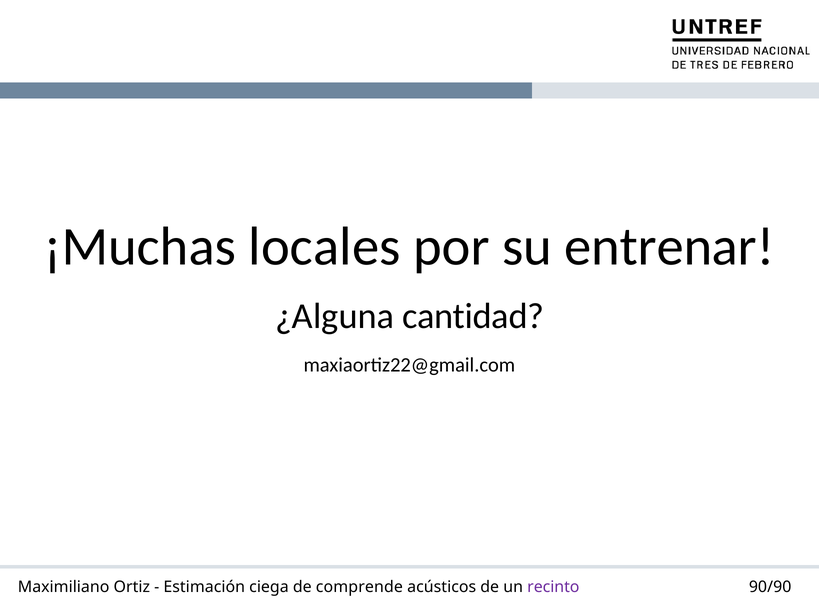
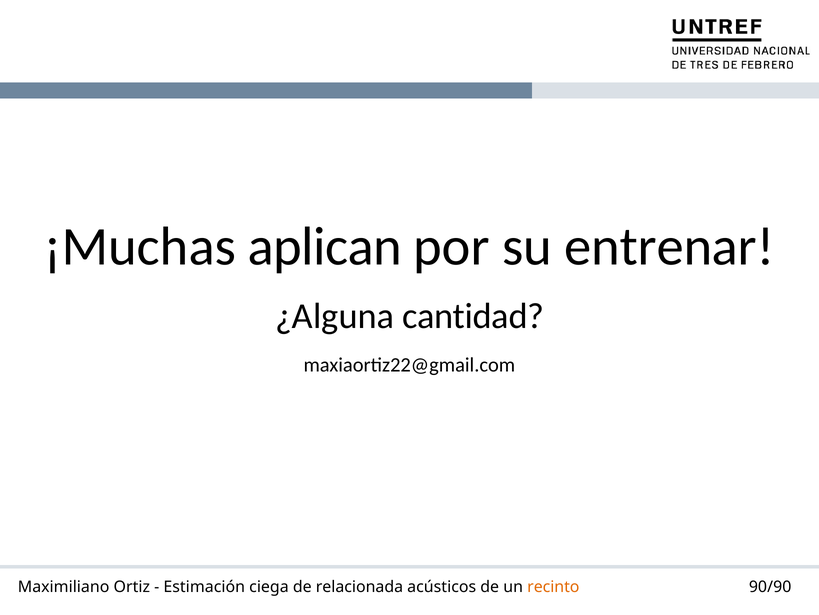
locales: locales -> aplican
comprende: comprende -> relacionada
recinto colour: purple -> orange
